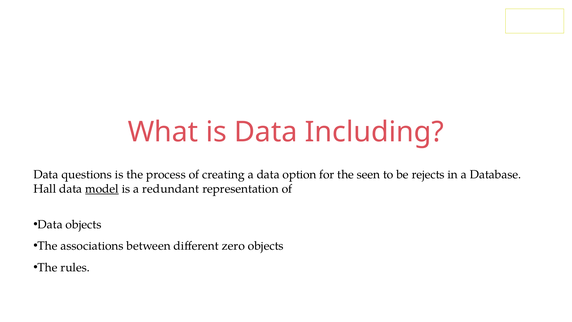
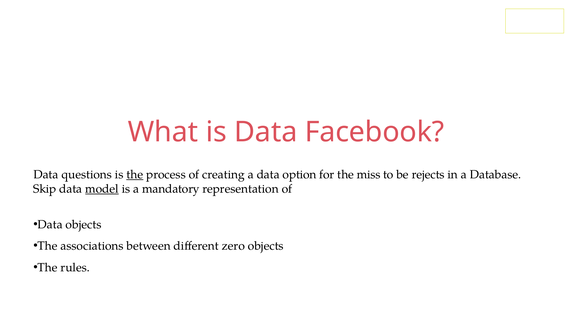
Including: Including -> Facebook
the at (135, 174) underline: none -> present
seen: seen -> miss
Hall: Hall -> Skip
redundant: redundant -> mandatory
